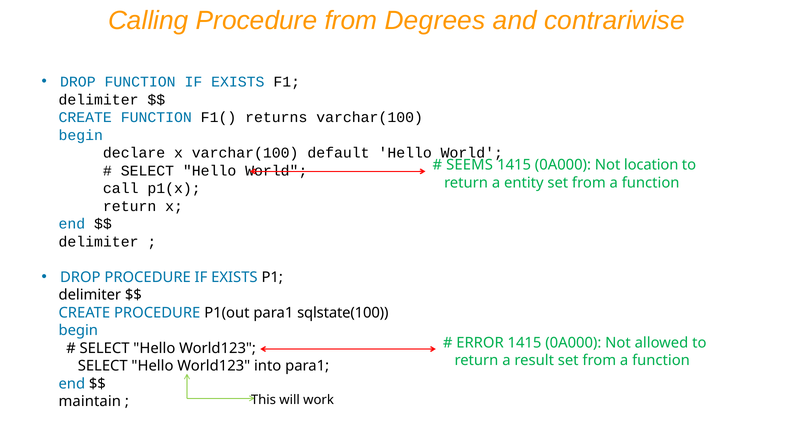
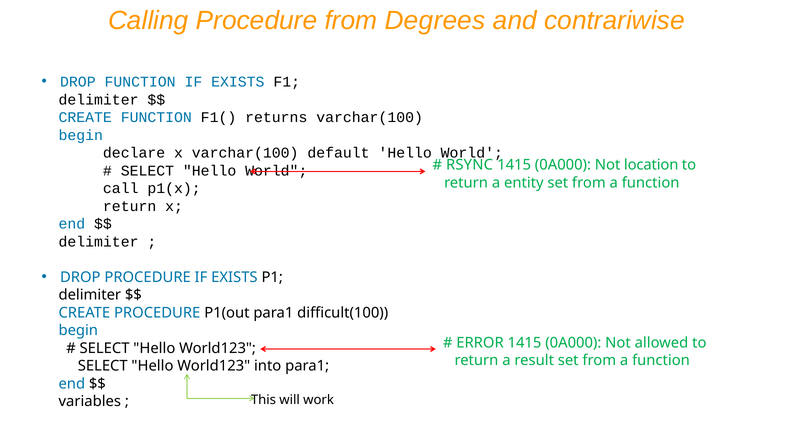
SEEMS: SEEMS -> RSYNC
sqlstate(100: sqlstate(100 -> difficult(100
maintain: maintain -> variables
